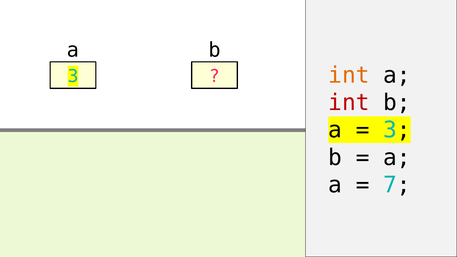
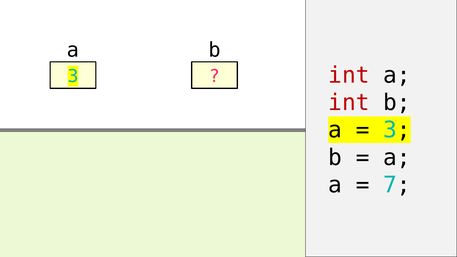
int at (349, 75) colour: orange -> red
